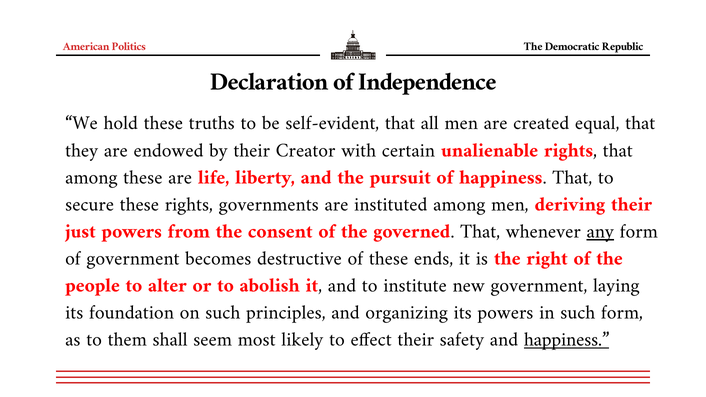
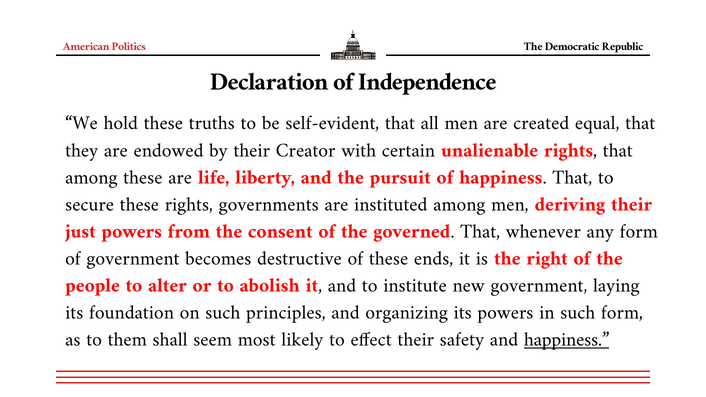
any underline: present -> none
